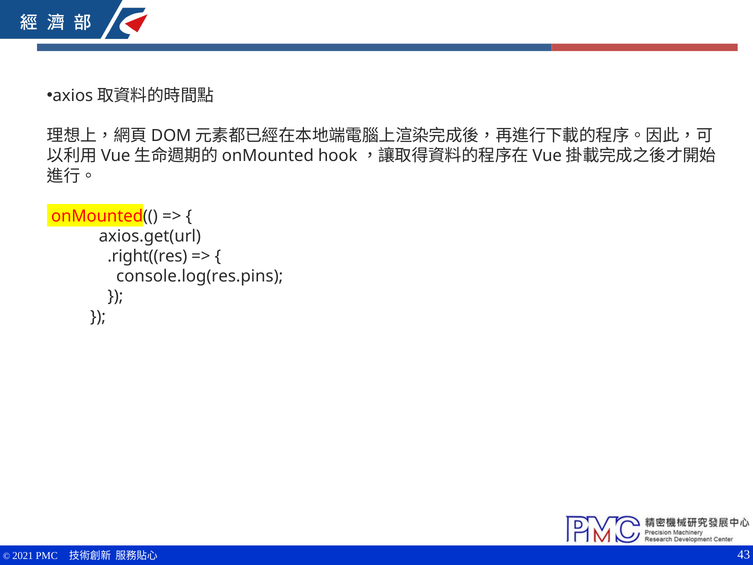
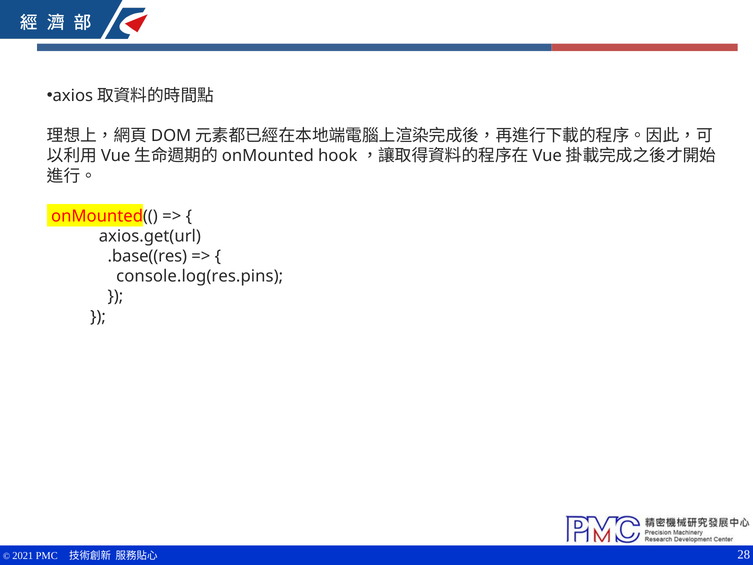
.right((res: .right((res -> .base((res
43: 43 -> 28
